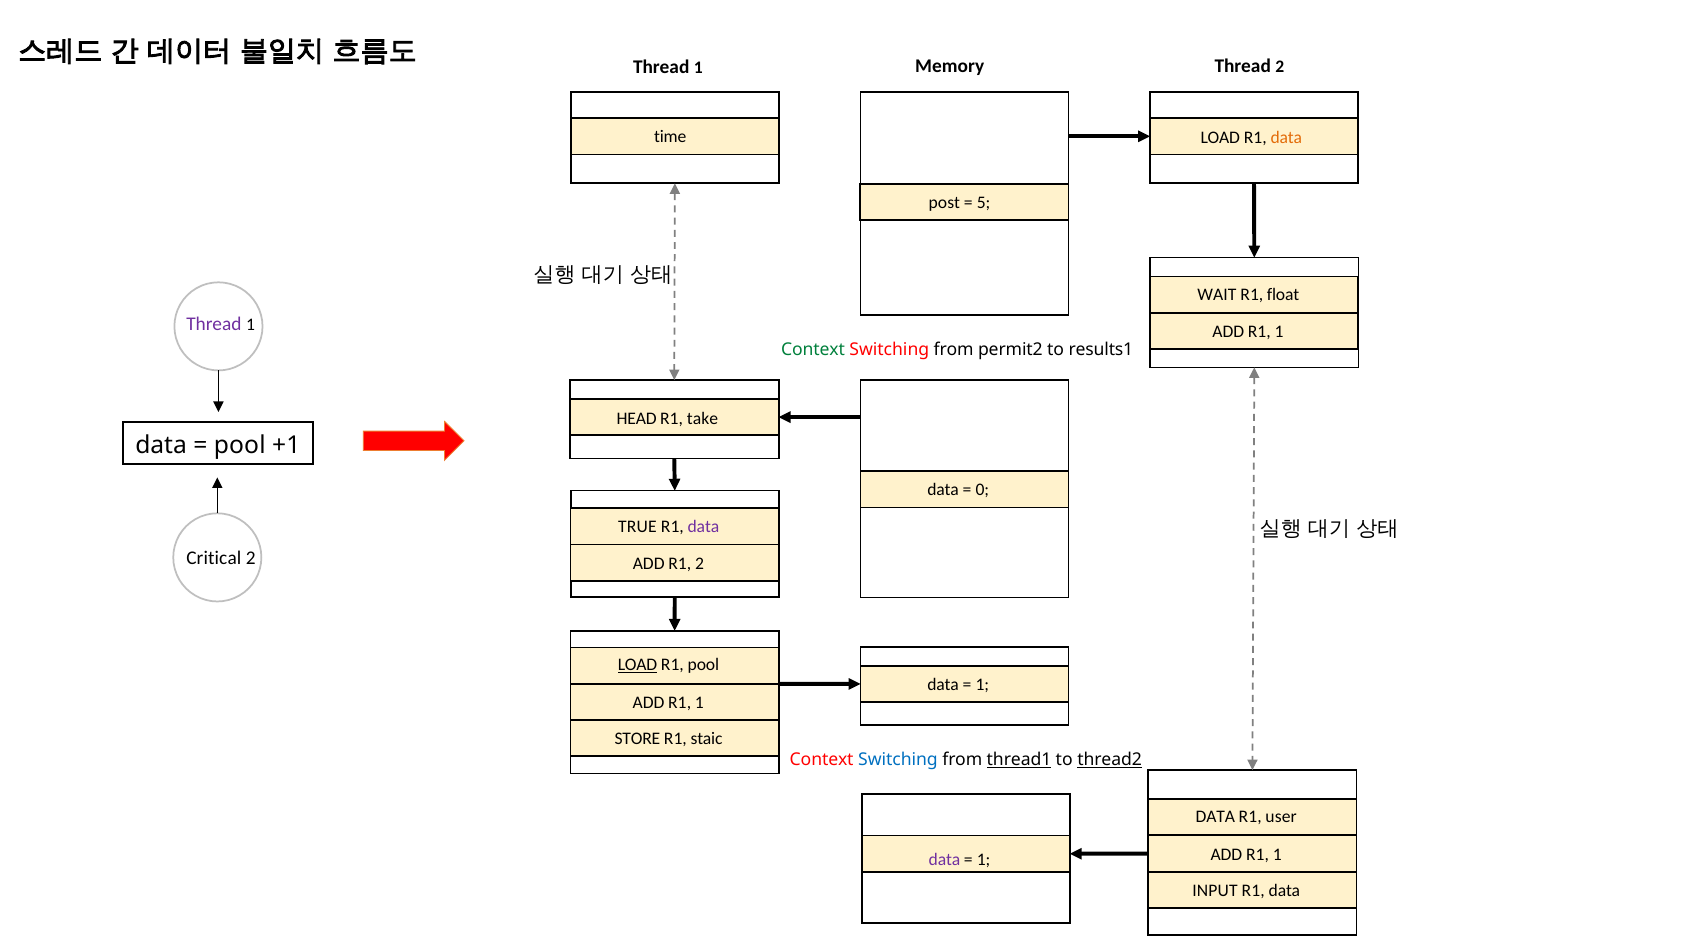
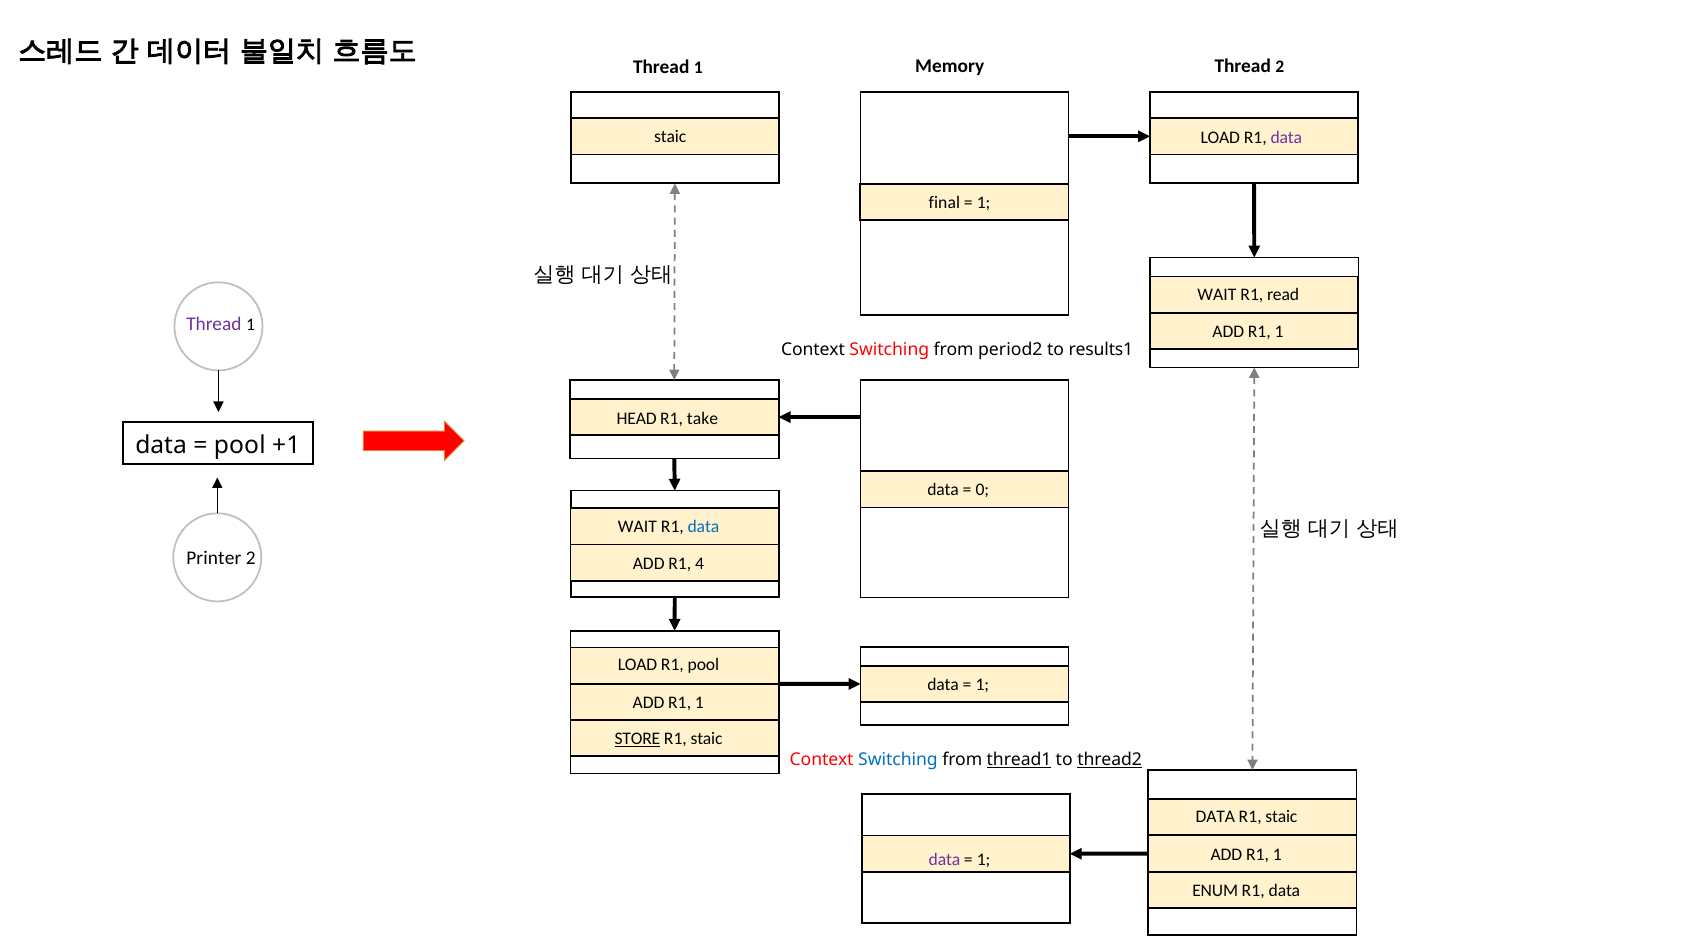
time at (670, 137): time -> staic
data at (1286, 138) colour: orange -> purple
post: post -> final
5 at (984, 203): 5 -> 1
float: float -> read
Context at (813, 350) colour: green -> black
permit2: permit2 -> period2
TRUE at (637, 527): TRUE -> WAIT
data at (703, 527) colour: purple -> blue
Critical: Critical -> Printer
R1 2: 2 -> 4
LOAD at (638, 665) underline: present -> none
STORE underline: none -> present
user at (1281, 817): user -> staic
INPUT: INPUT -> ENUM
